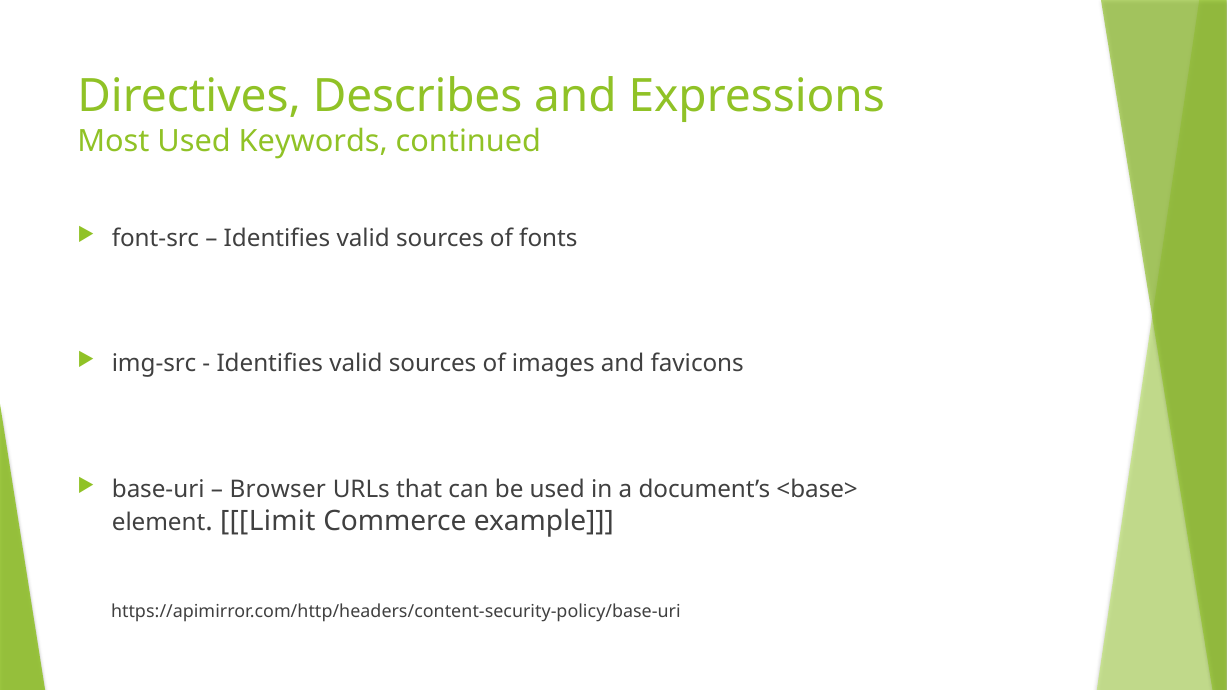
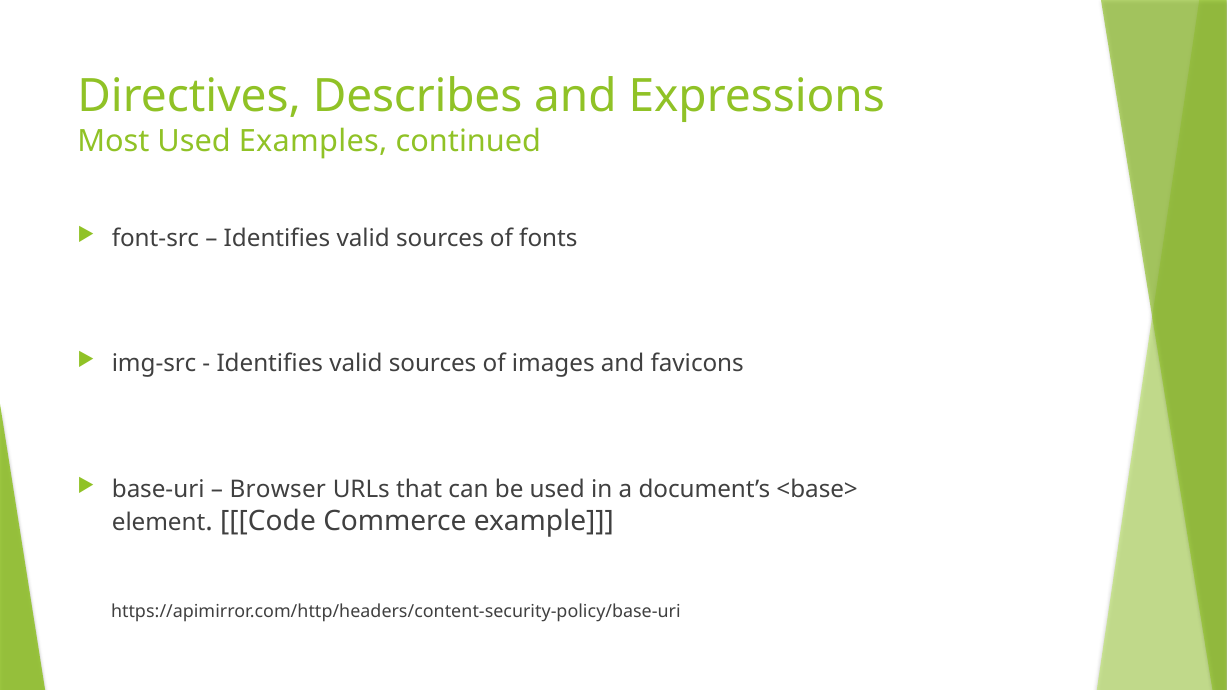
Keywords: Keywords -> Examples
Limit: Limit -> Code
